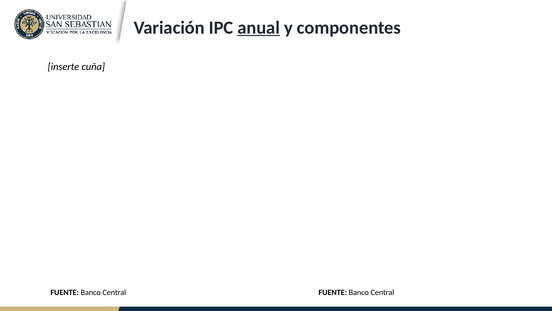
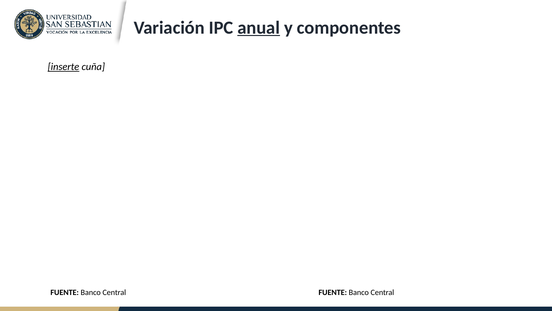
inserte underline: none -> present
